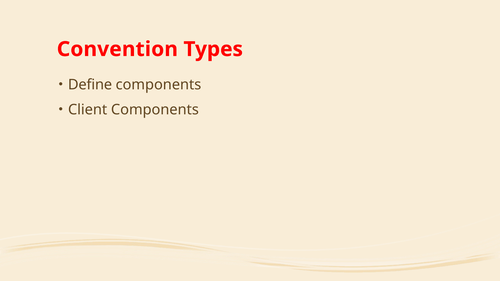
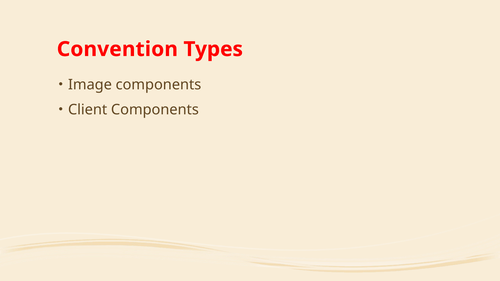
Define: Define -> Image
